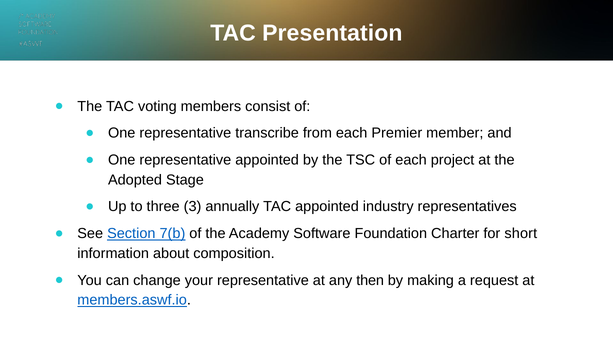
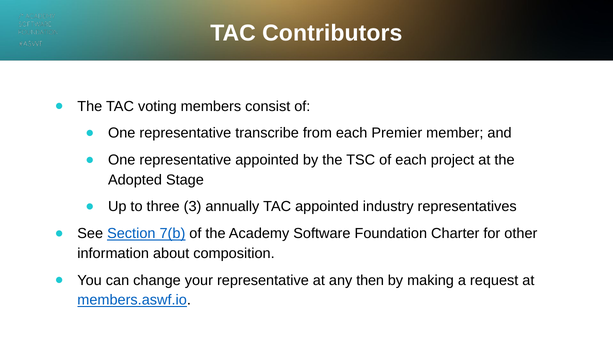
Presentation: Presentation -> Contributors
short: short -> other
